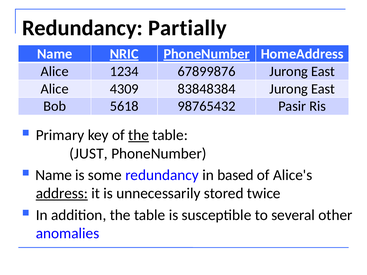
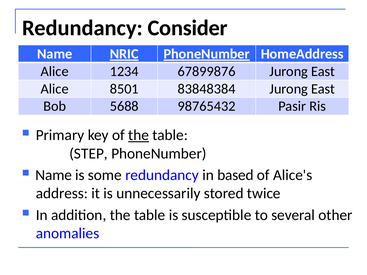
Partially: Partially -> Consider
4309: 4309 -> 8501
5618: 5618 -> 5688
JUST: JUST -> STEP
address underline: present -> none
